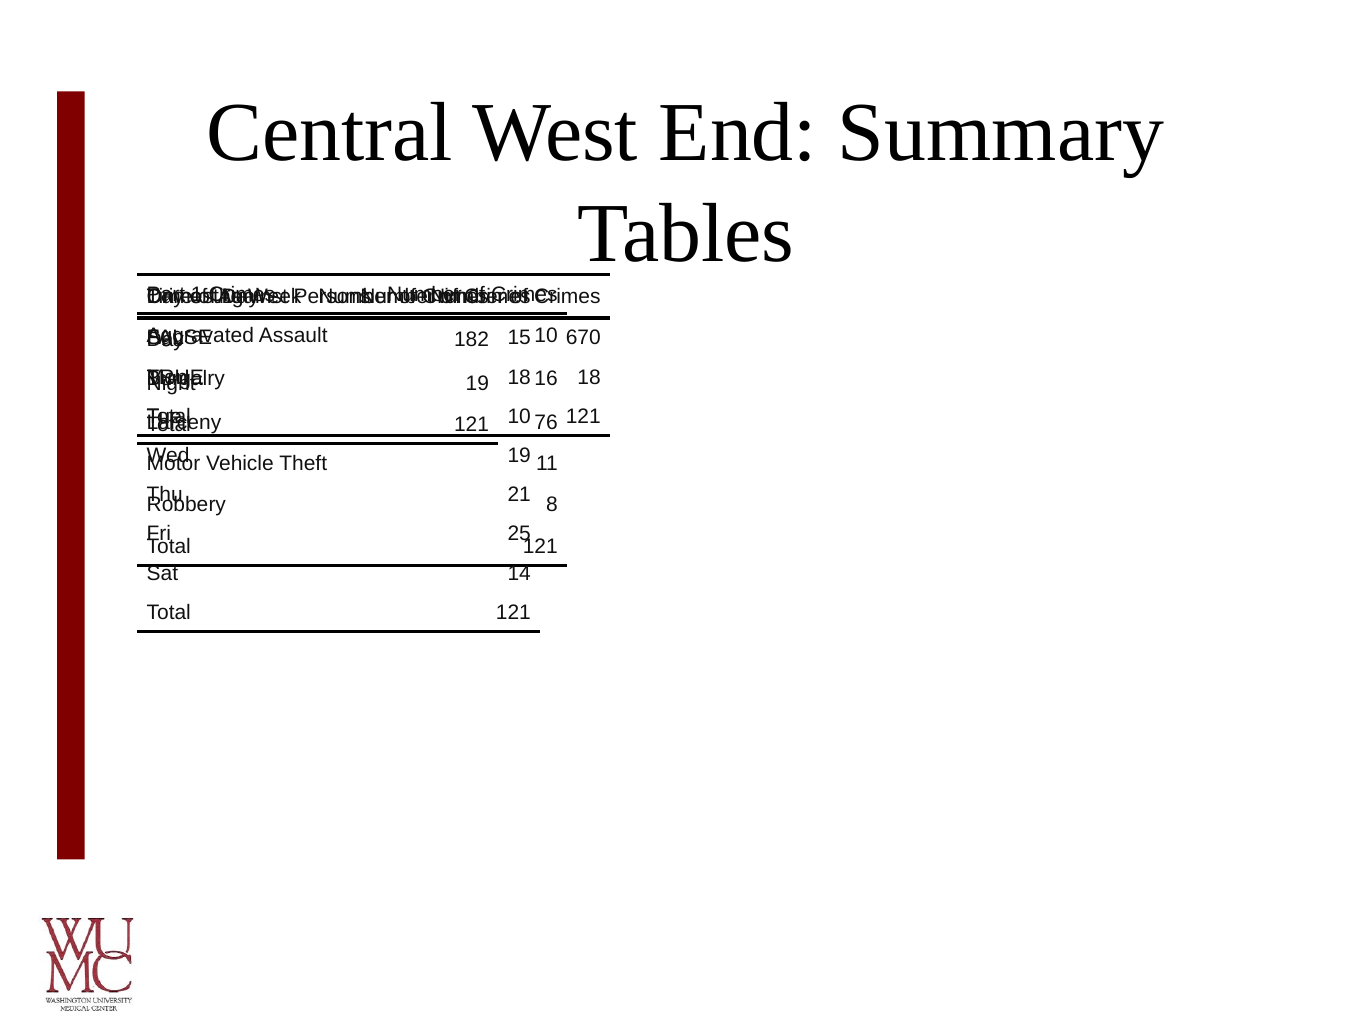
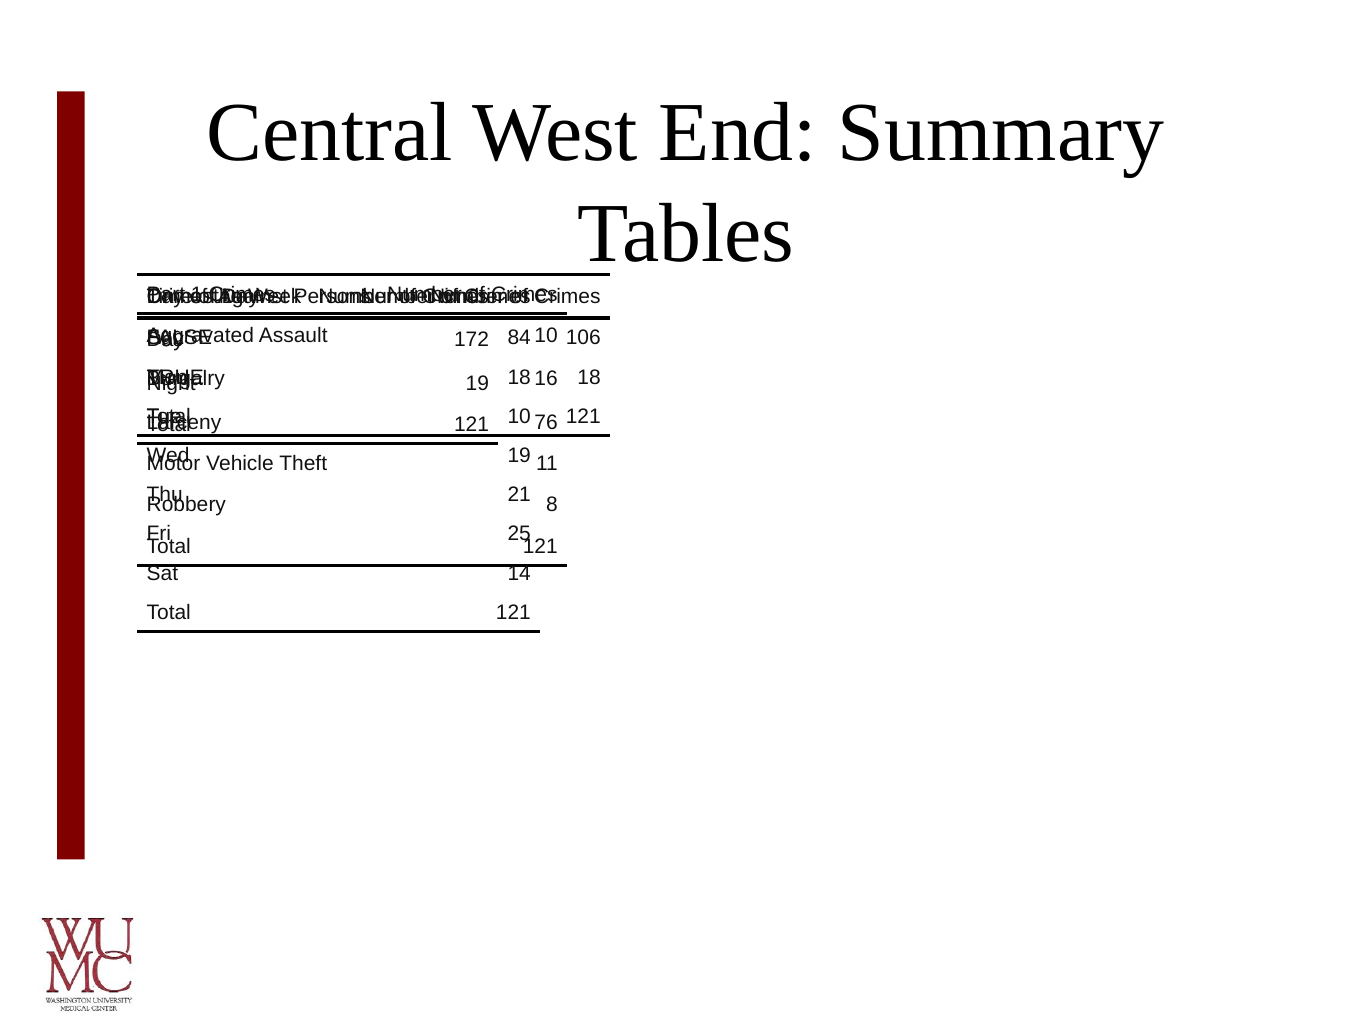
15: 15 -> 84
670: 670 -> 106
182: 182 -> 172
